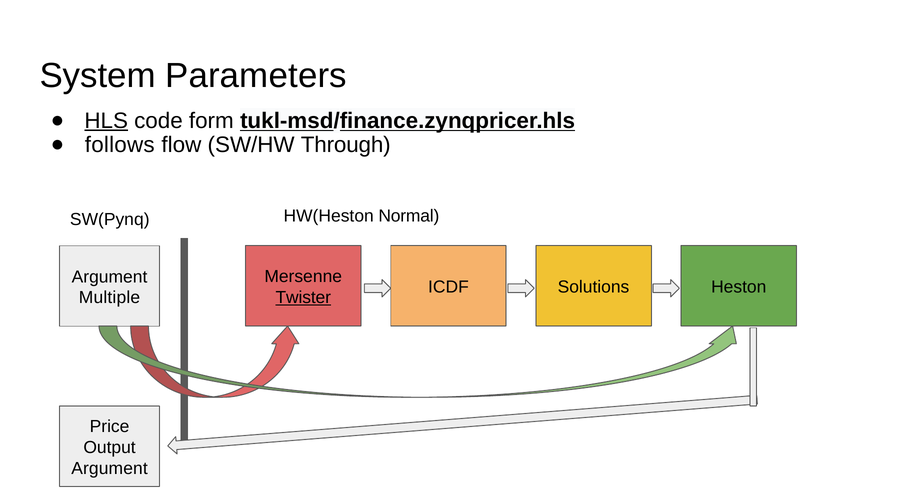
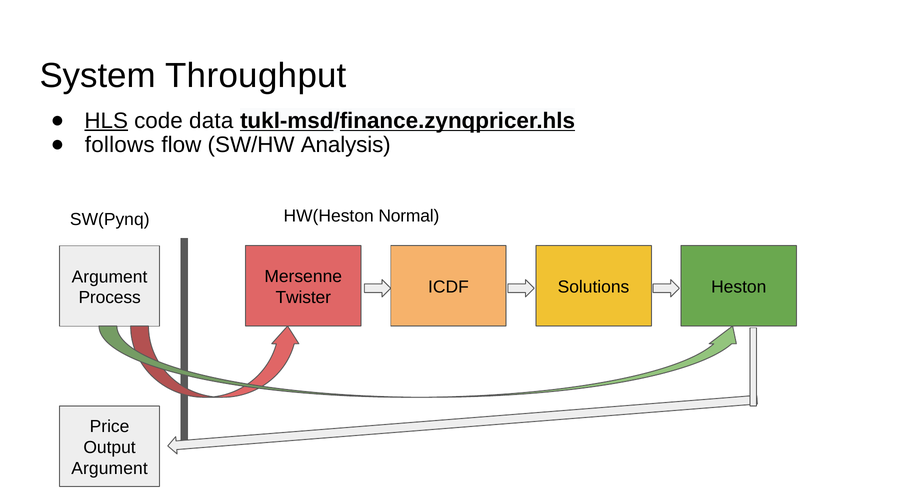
Parameters: Parameters -> Throughput
form: form -> data
Through: Through -> Analysis
Twister underline: present -> none
Multiple: Multiple -> Process
